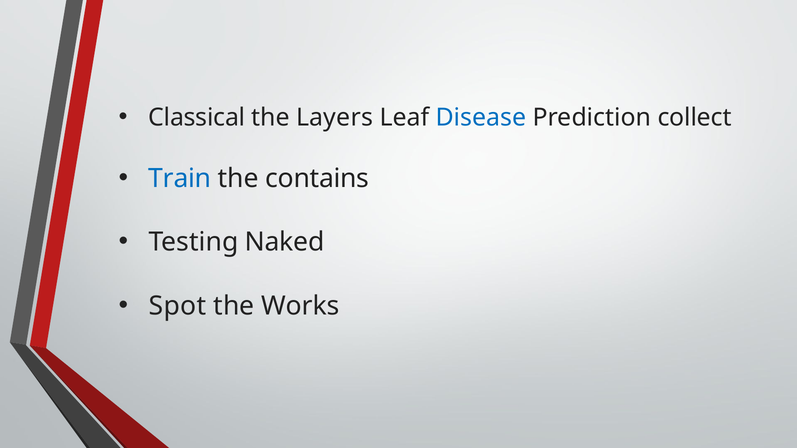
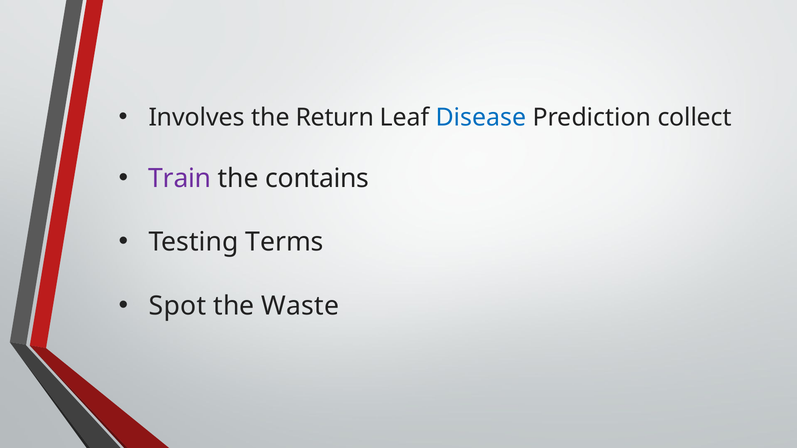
Classical: Classical -> Involves
Layers: Layers -> Return
Train colour: blue -> purple
Naked: Naked -> Terms
Works: Works -> Waste
